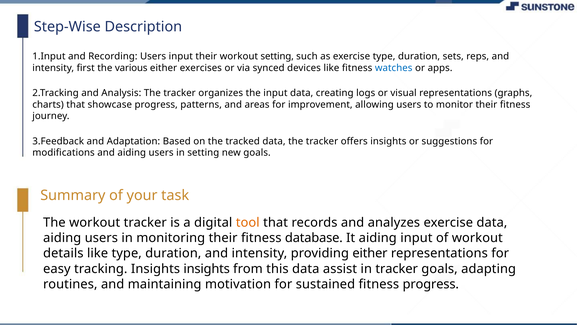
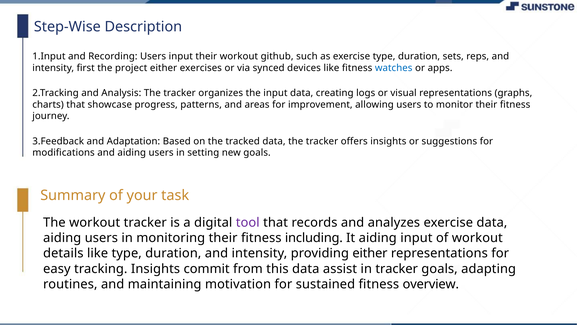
workout setting: setting -> github
various: various -> project
tool colour: orange -> purple
database: database -> including
Insights insights: insights -> commit
fitness progress: progress -> overview
